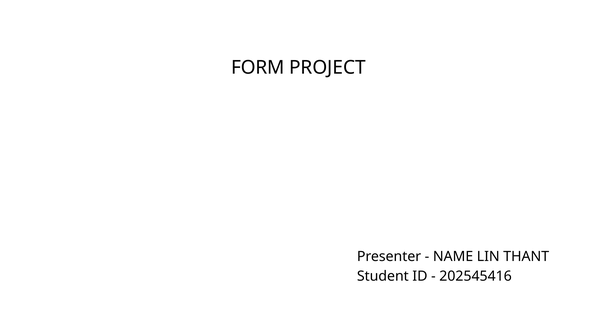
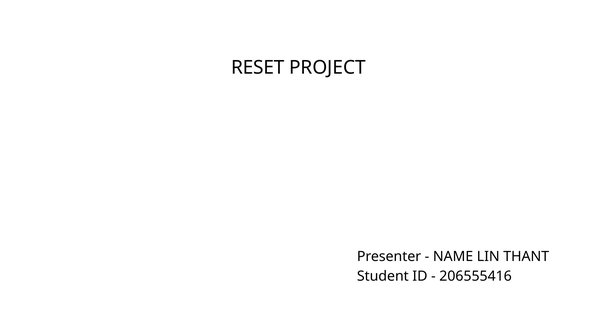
FORM: FORM -> RESET
202545416: 202545416 -> 206555416
